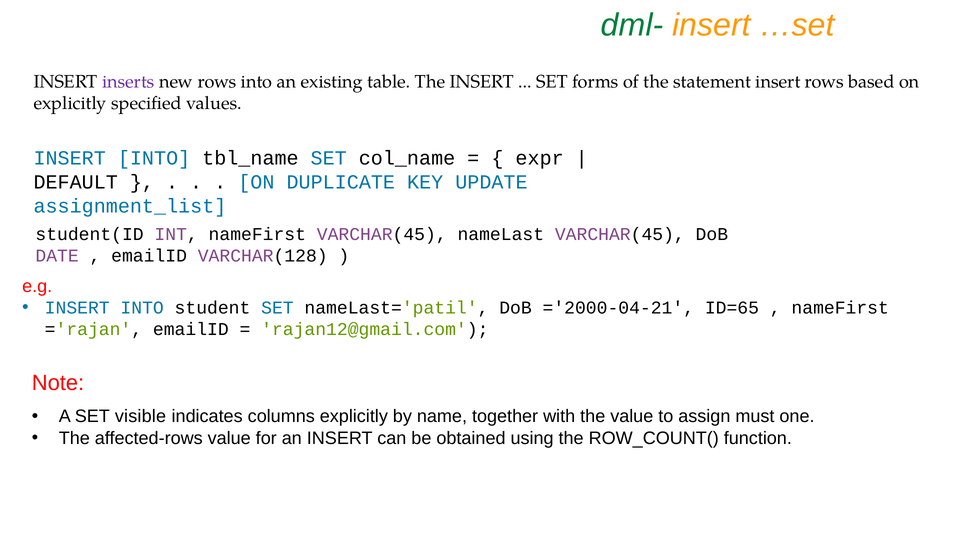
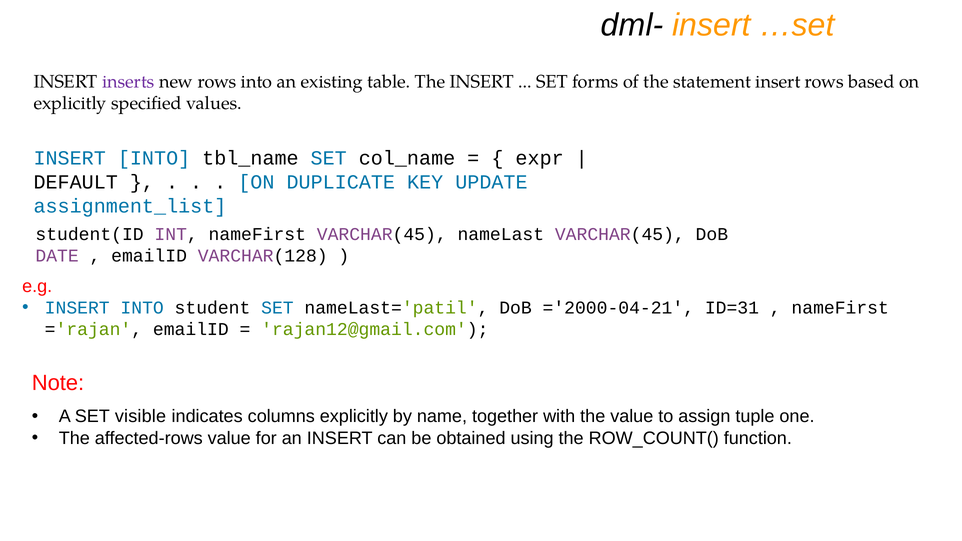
dml- colour: green -> black
ID=65: ID=65 -> ID=31
must: must -> tuple
